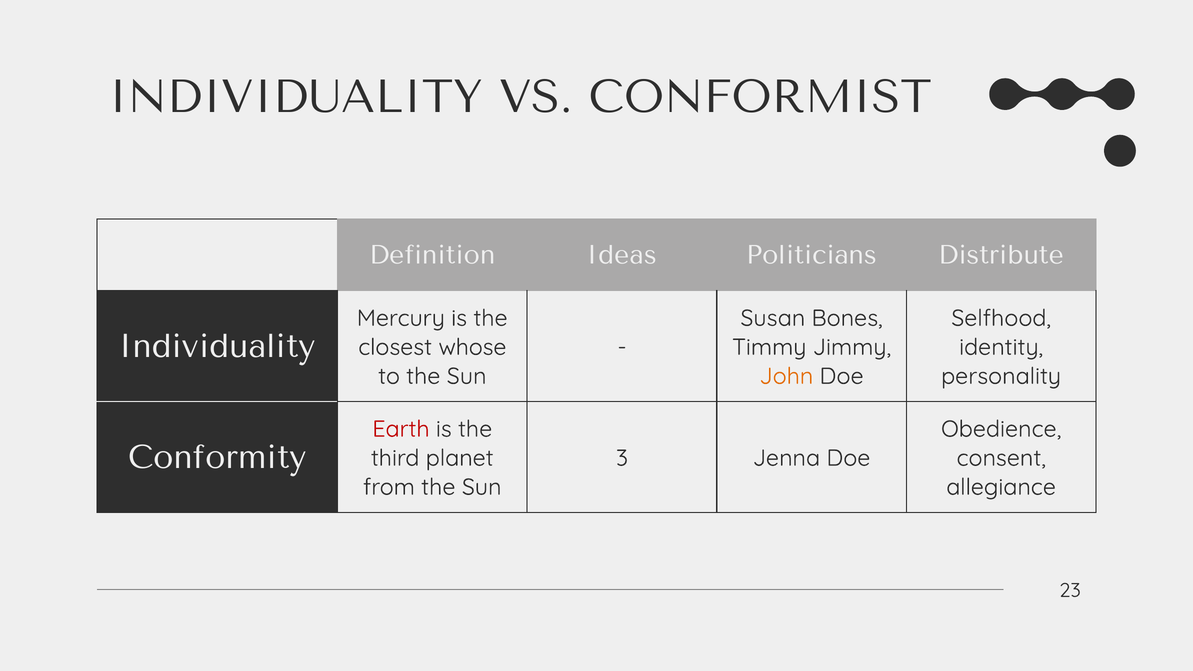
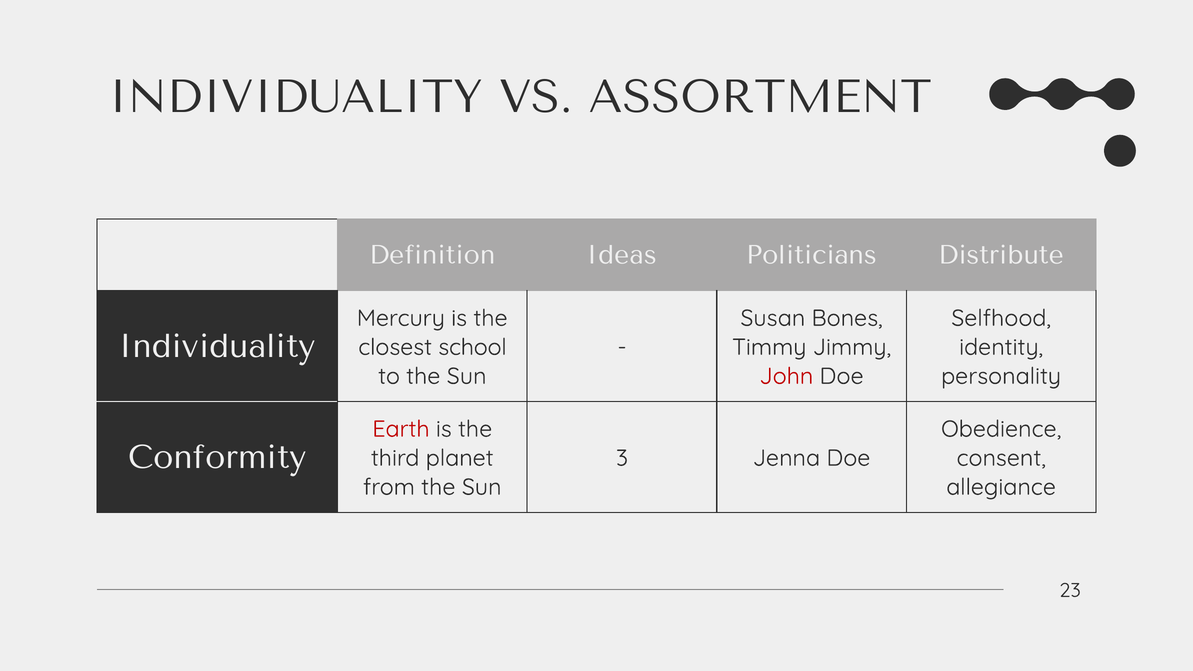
CONFORMIST: CONFORMIST -> ASSORTMENT
whose: whose -> school
John colour: orange -> red
